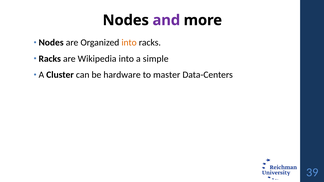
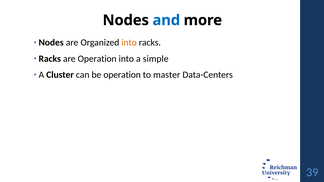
and colour: purple -> blue
are Wikipedia: Wikipedia -> Operation
be hardware: hardware -> operation
